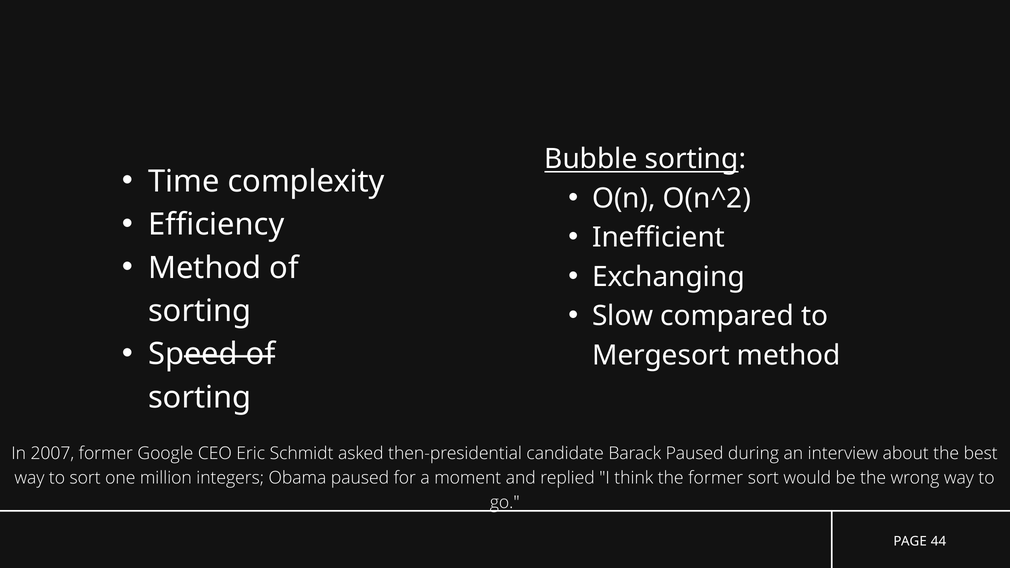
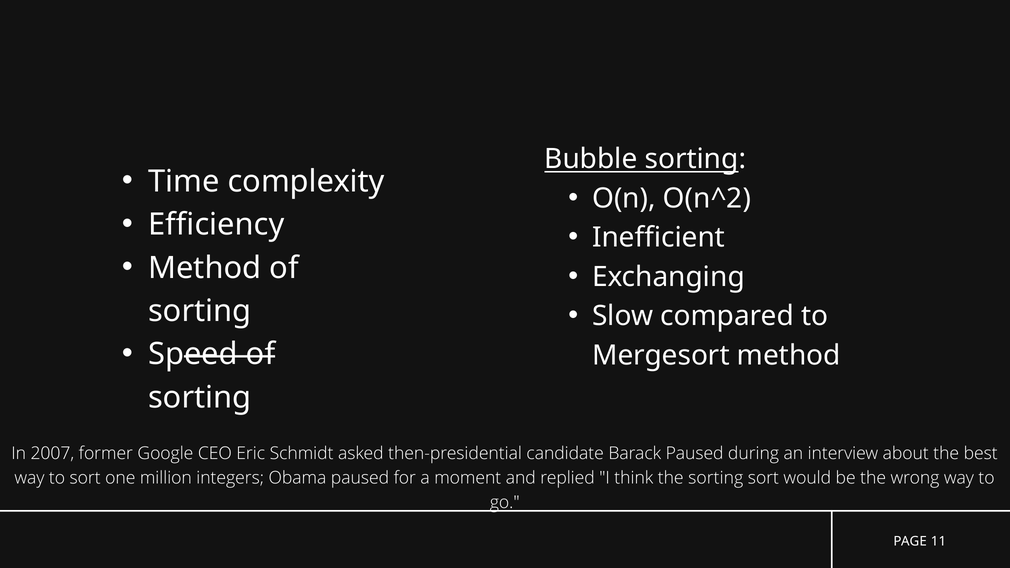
the former: former -> sorting
44: 44 -> 11
